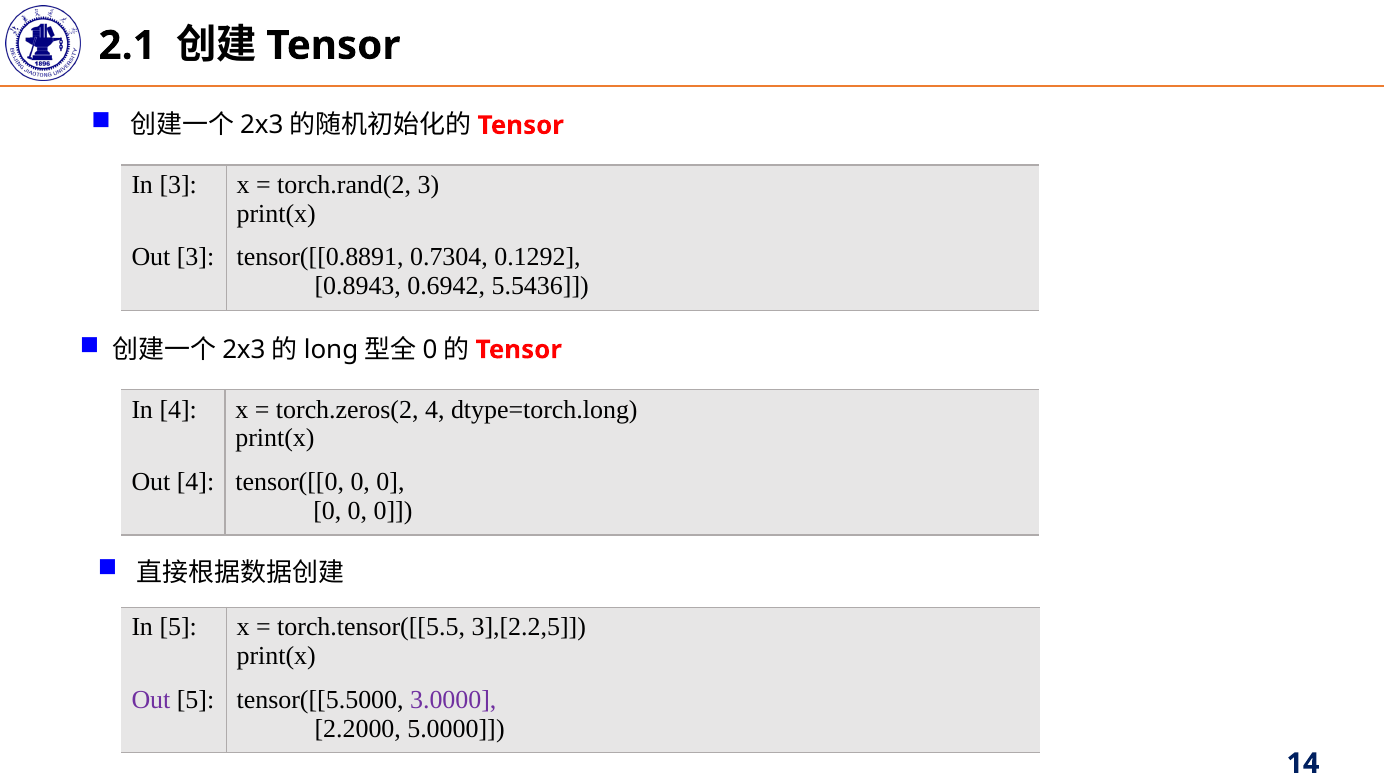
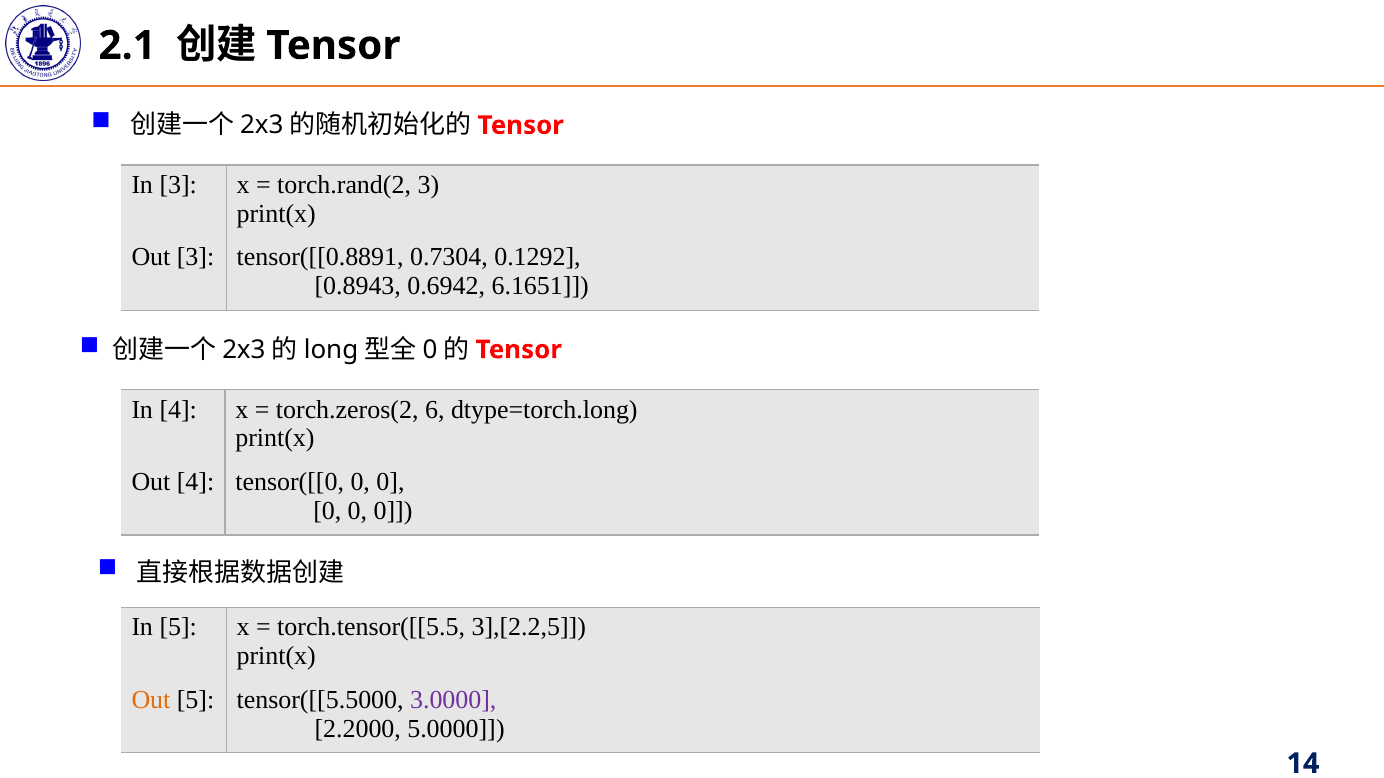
5.5436: 5.5436 -> 6.1651
torch.zeros(2 4: 4 -> 6
Out at (151, 700) colour: purple -> orange
